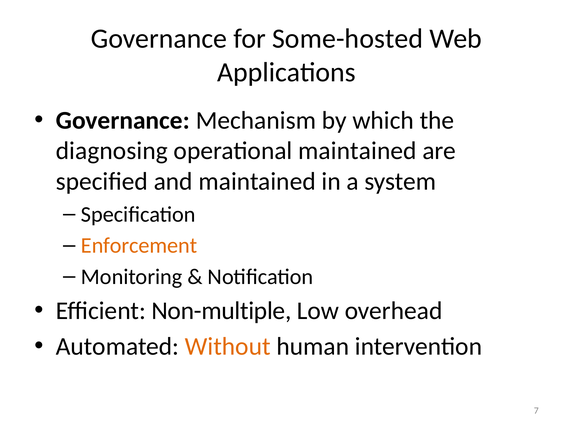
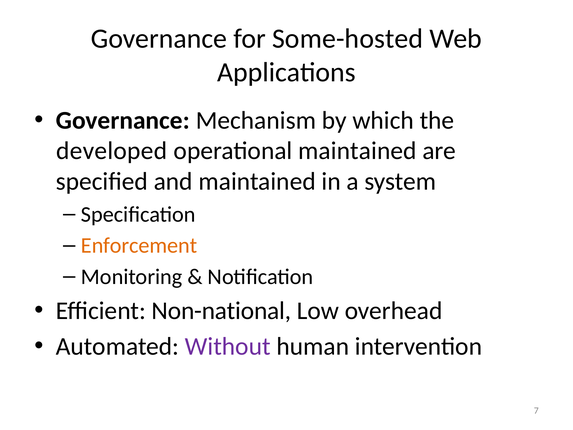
diagnosing: diagnosing -> developed
Non-multiple: Non-multiple -> Non-national
Without colour: orange -> purple
